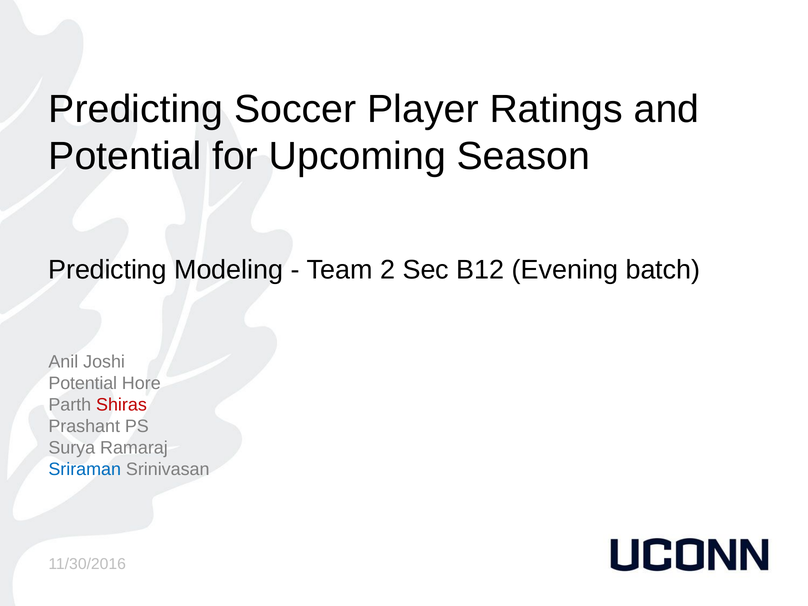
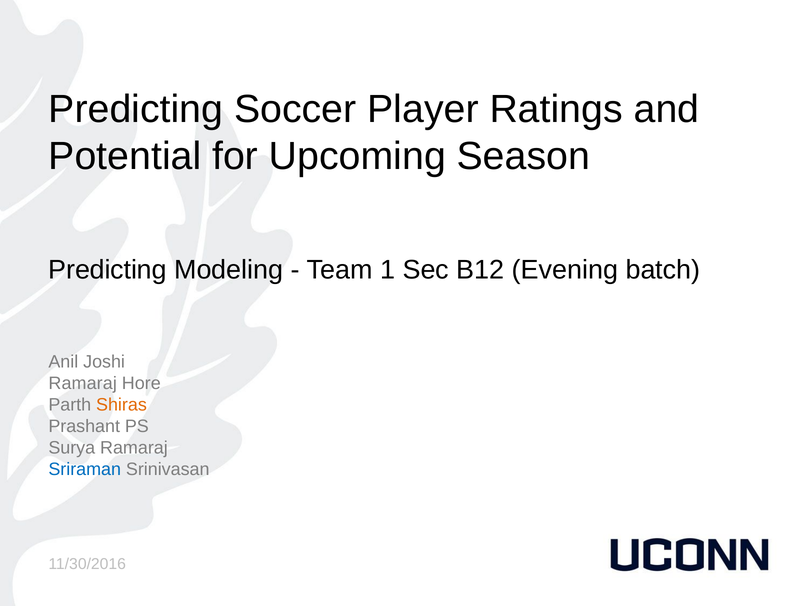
2: 2 -> 1
Potential at (83, 383): Potential -> Ramaraj
Shiras colour: red -> orange
